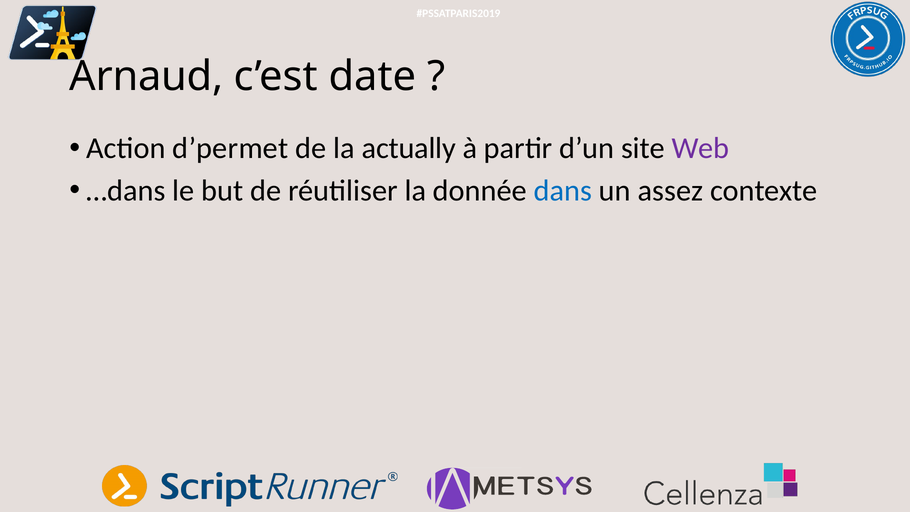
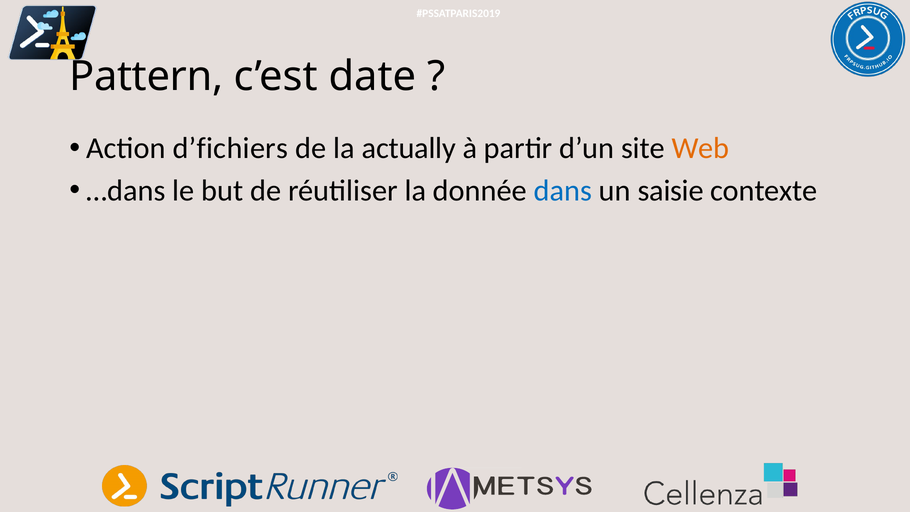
Arnaud: Arnaud -> Pattern
d’permet: d’permet -> d’fichiers
Web colour: purple -> orange
assez: assez -> saisie
